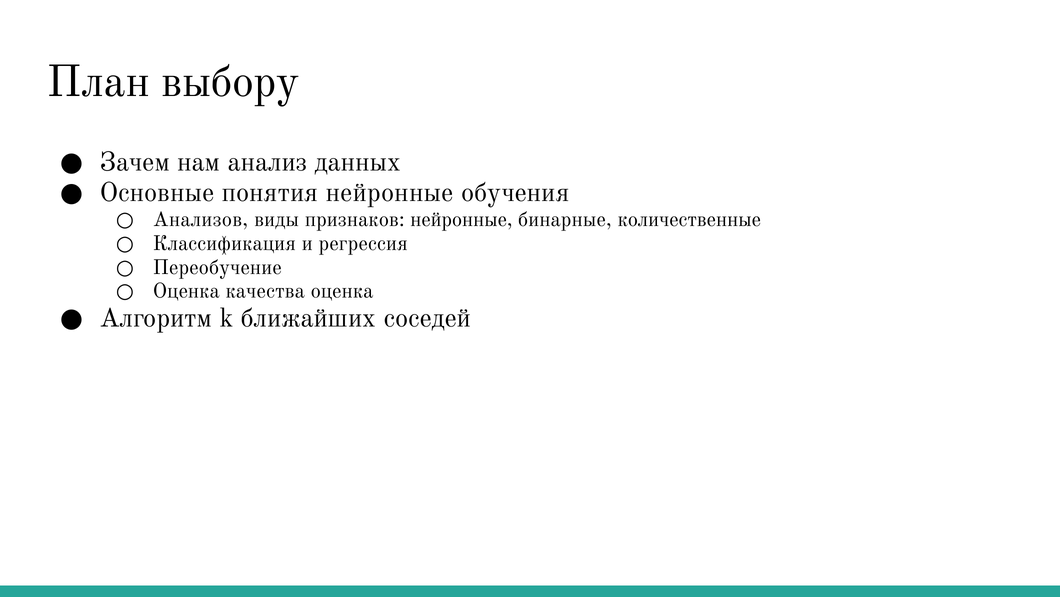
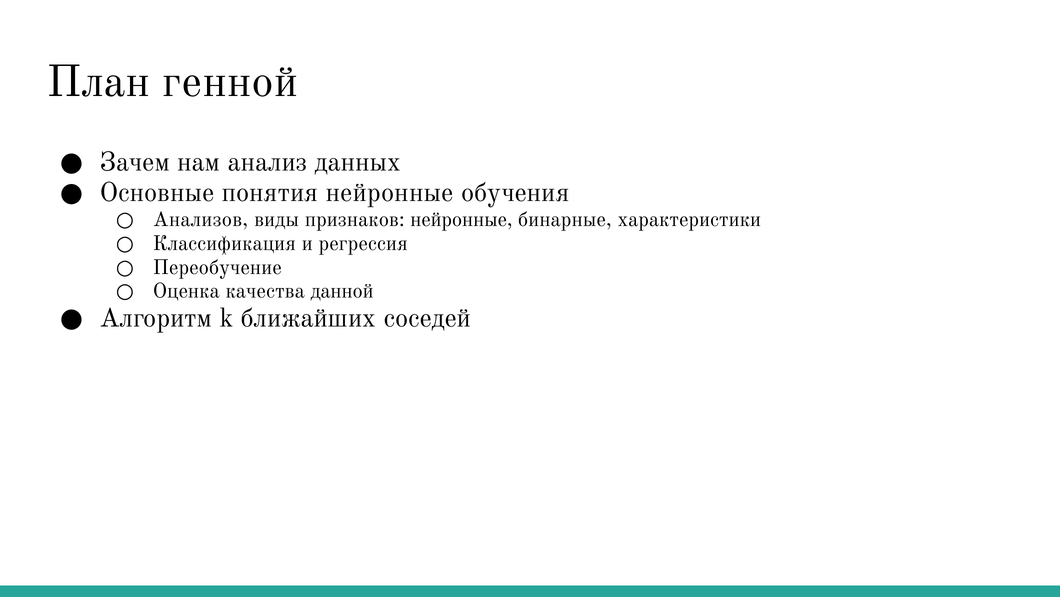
выбору: выбору -> генной
количественные: количественные -> характеристики
качества оценка: оценка -> данной
